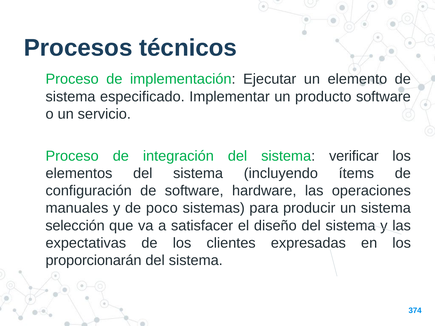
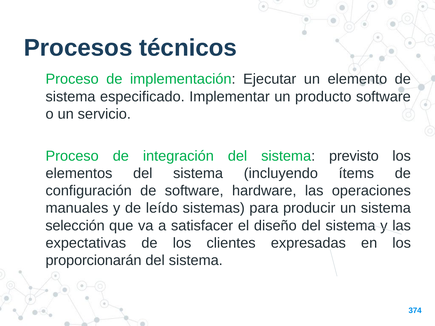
verificar: verificar -> previsto
poco: poco -> leído
